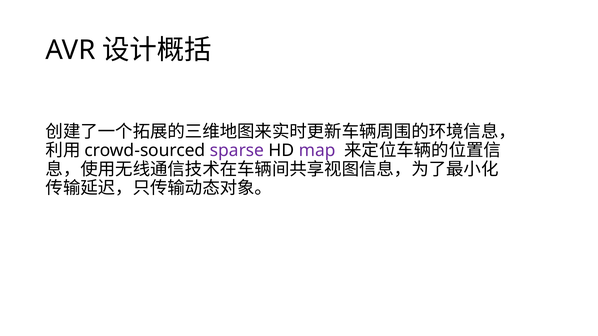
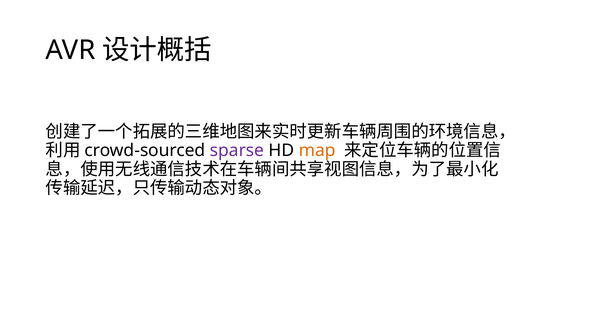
map colour: purple -> orange
